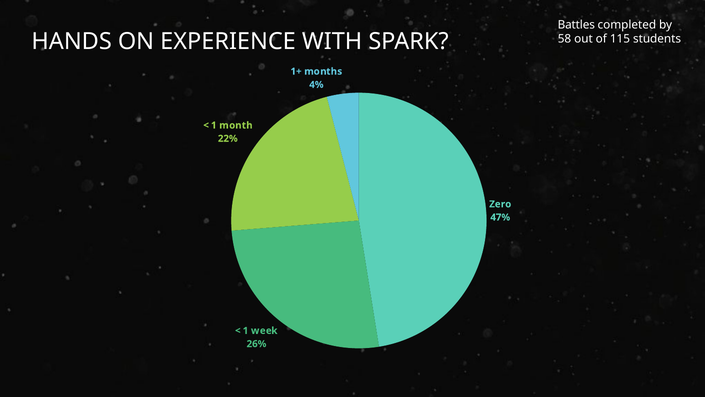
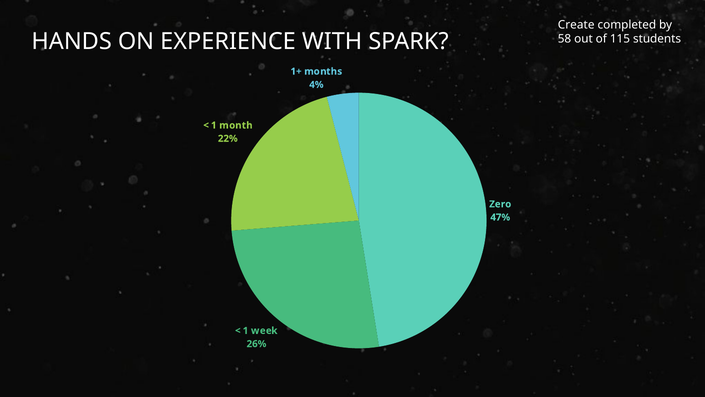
Battles: Battles -> Create
